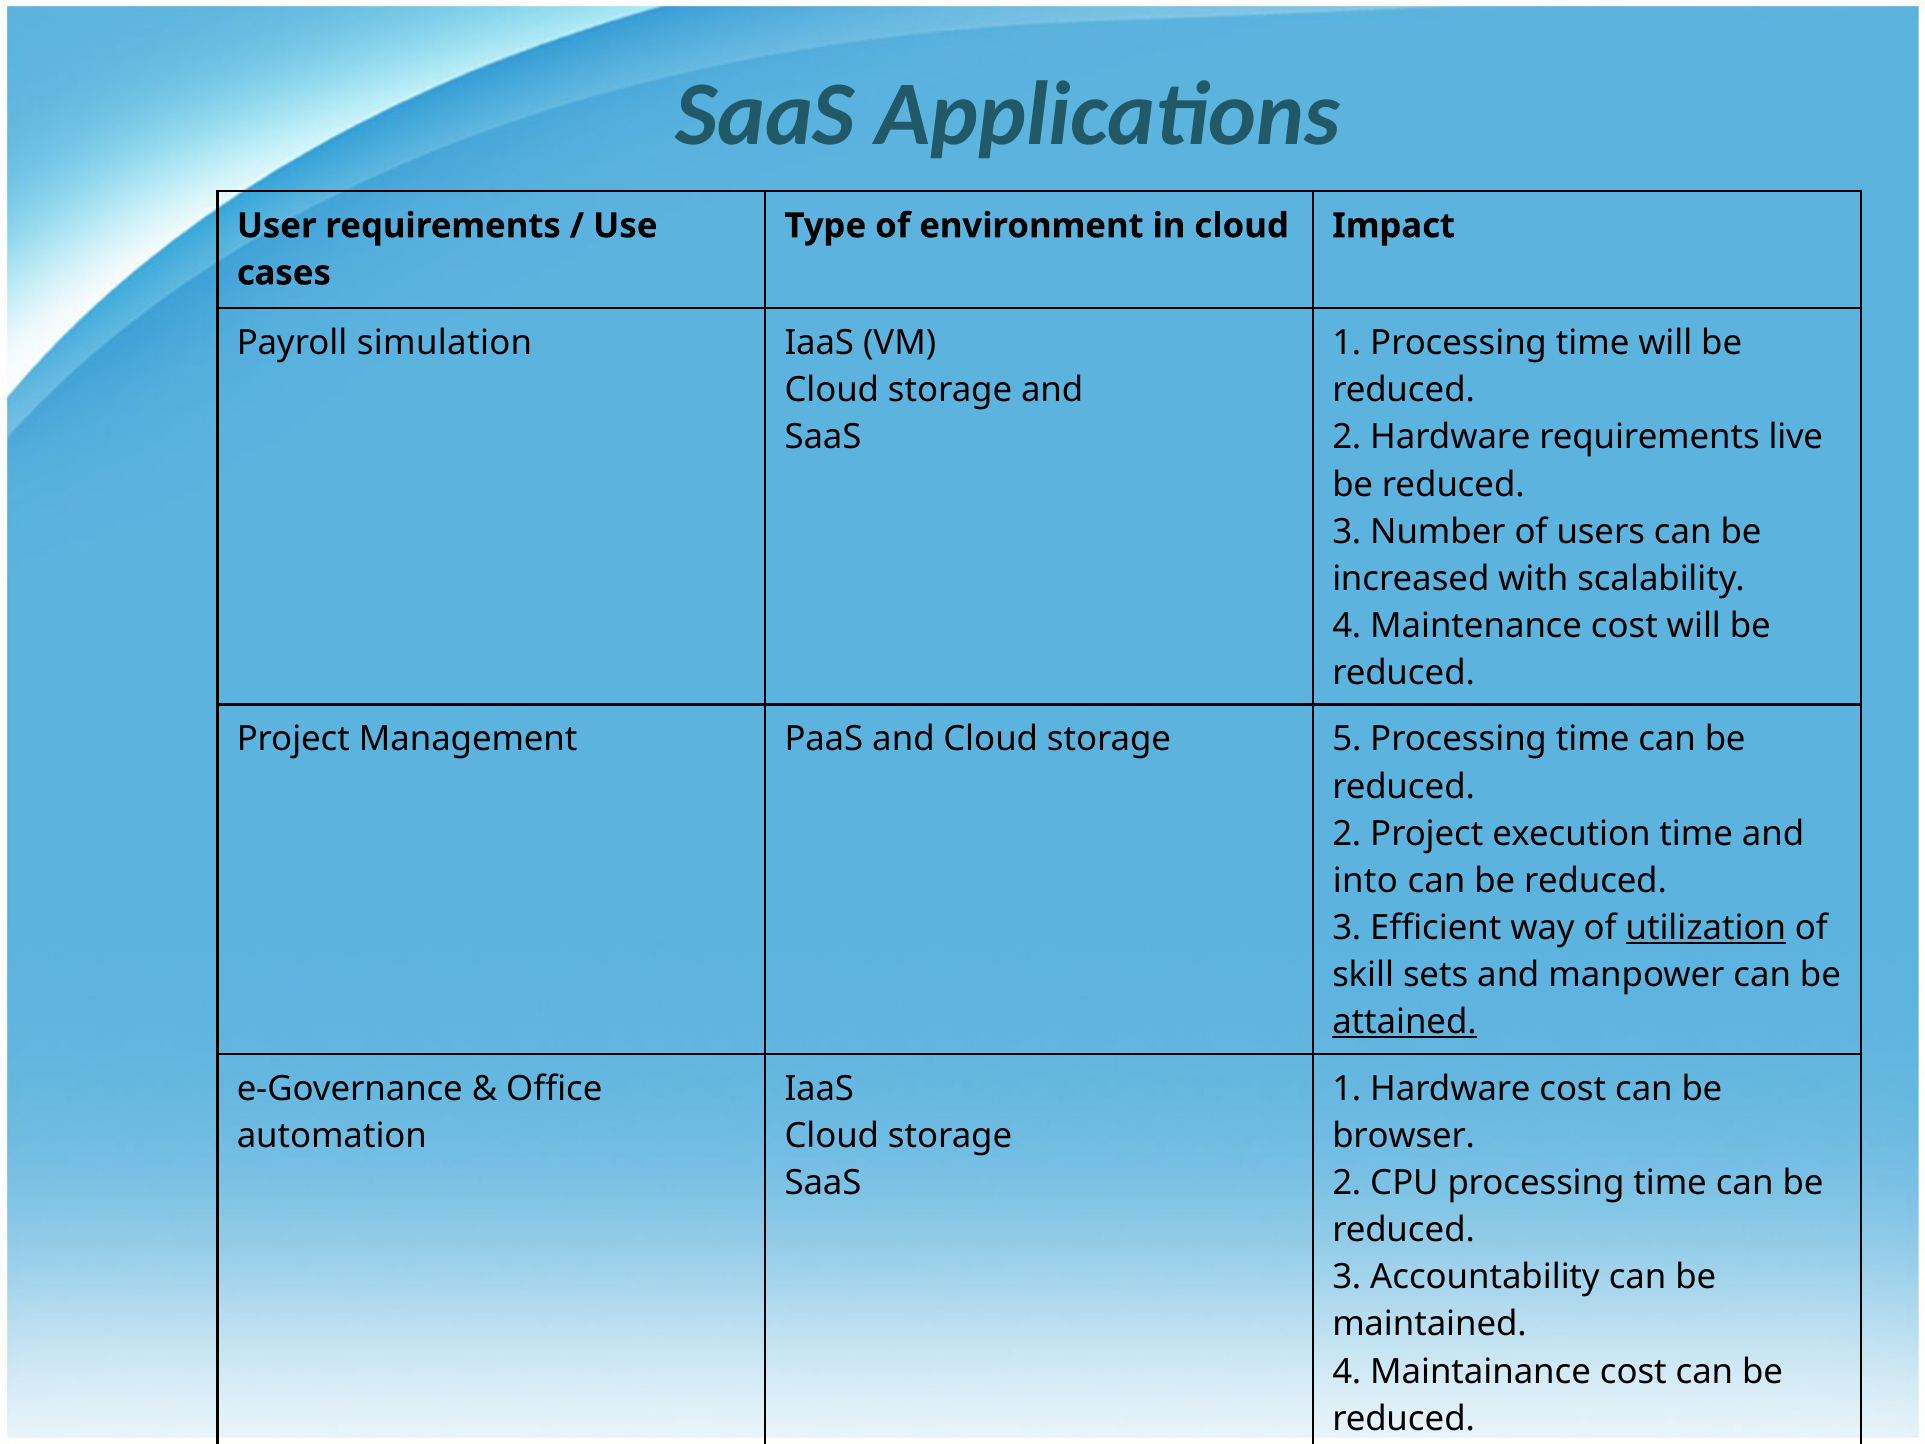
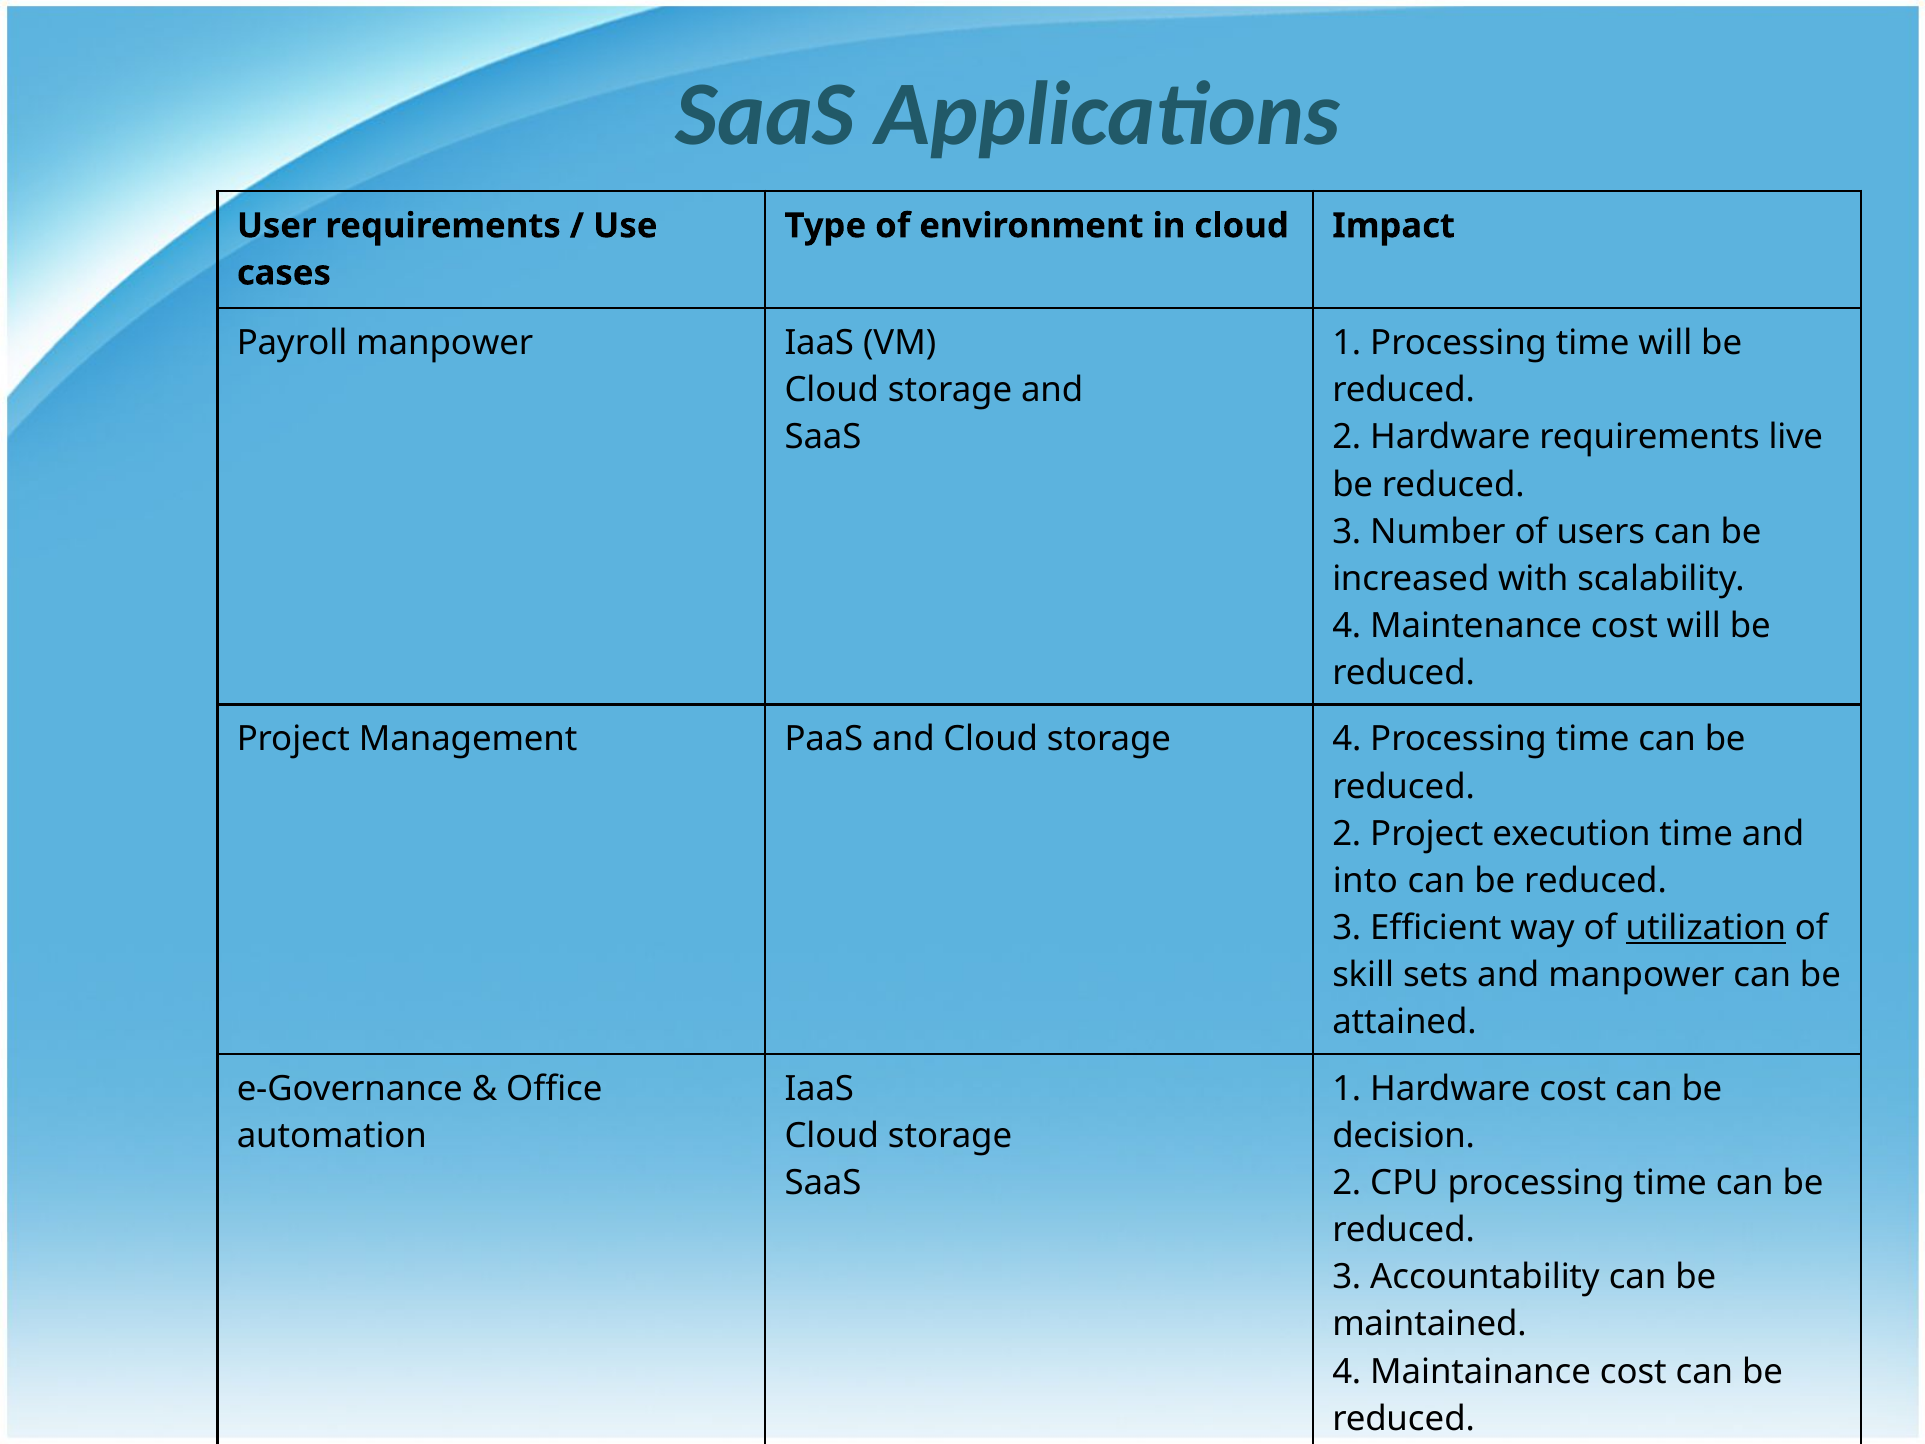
Payroll simulation: simulation -> manpower
storage 5: 5 -> 4
attained underline: present -> none
browser: browser -> decision
